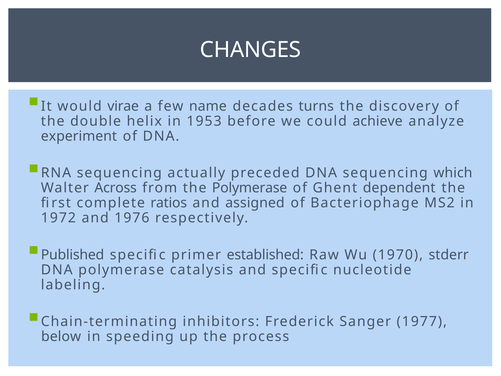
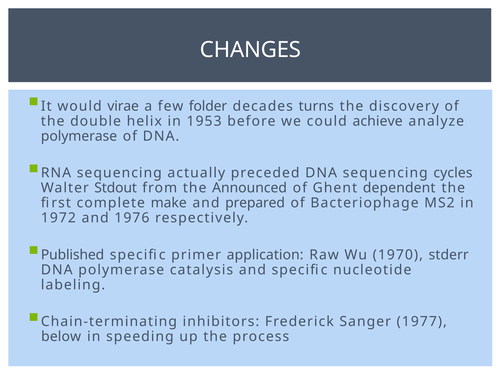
name: name -> folder
experiment at (79, 136): experiment -> polymerase
which: which -> cycles
Across: Across -> Stdout
the Polymerase: Polymerase -> Announced
ratios: ratios -> make
assigned: assigned -> prepared
established: established -> application
